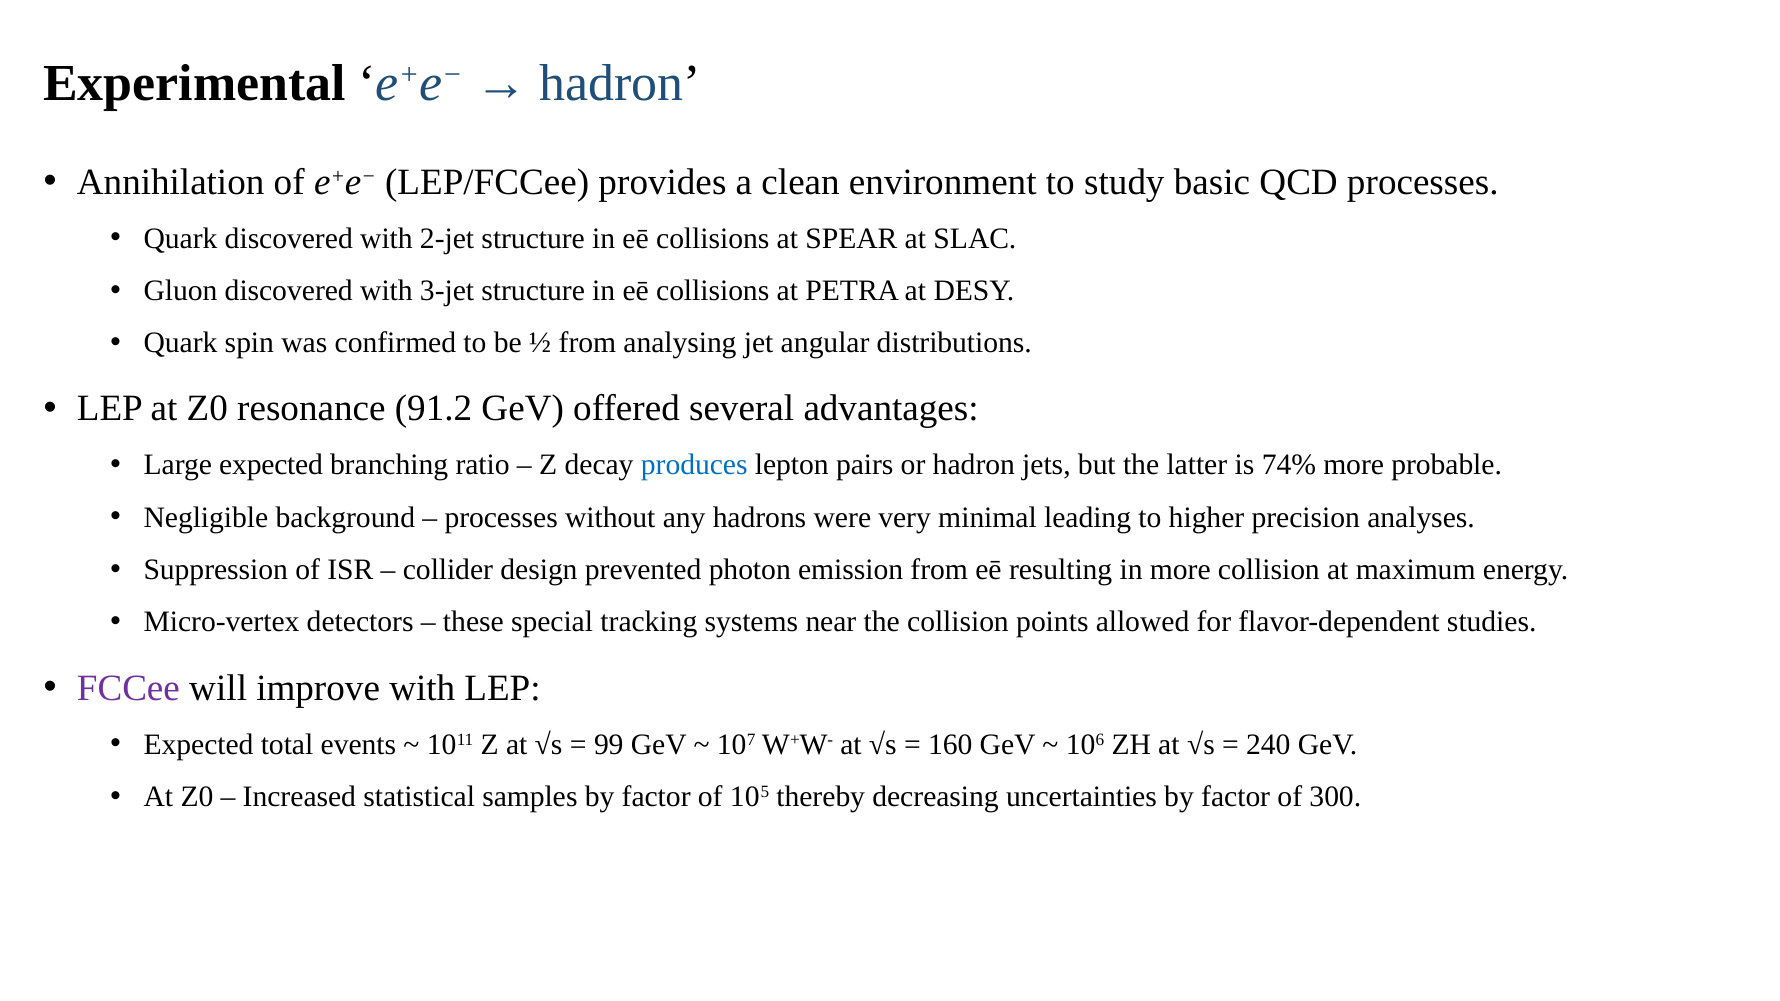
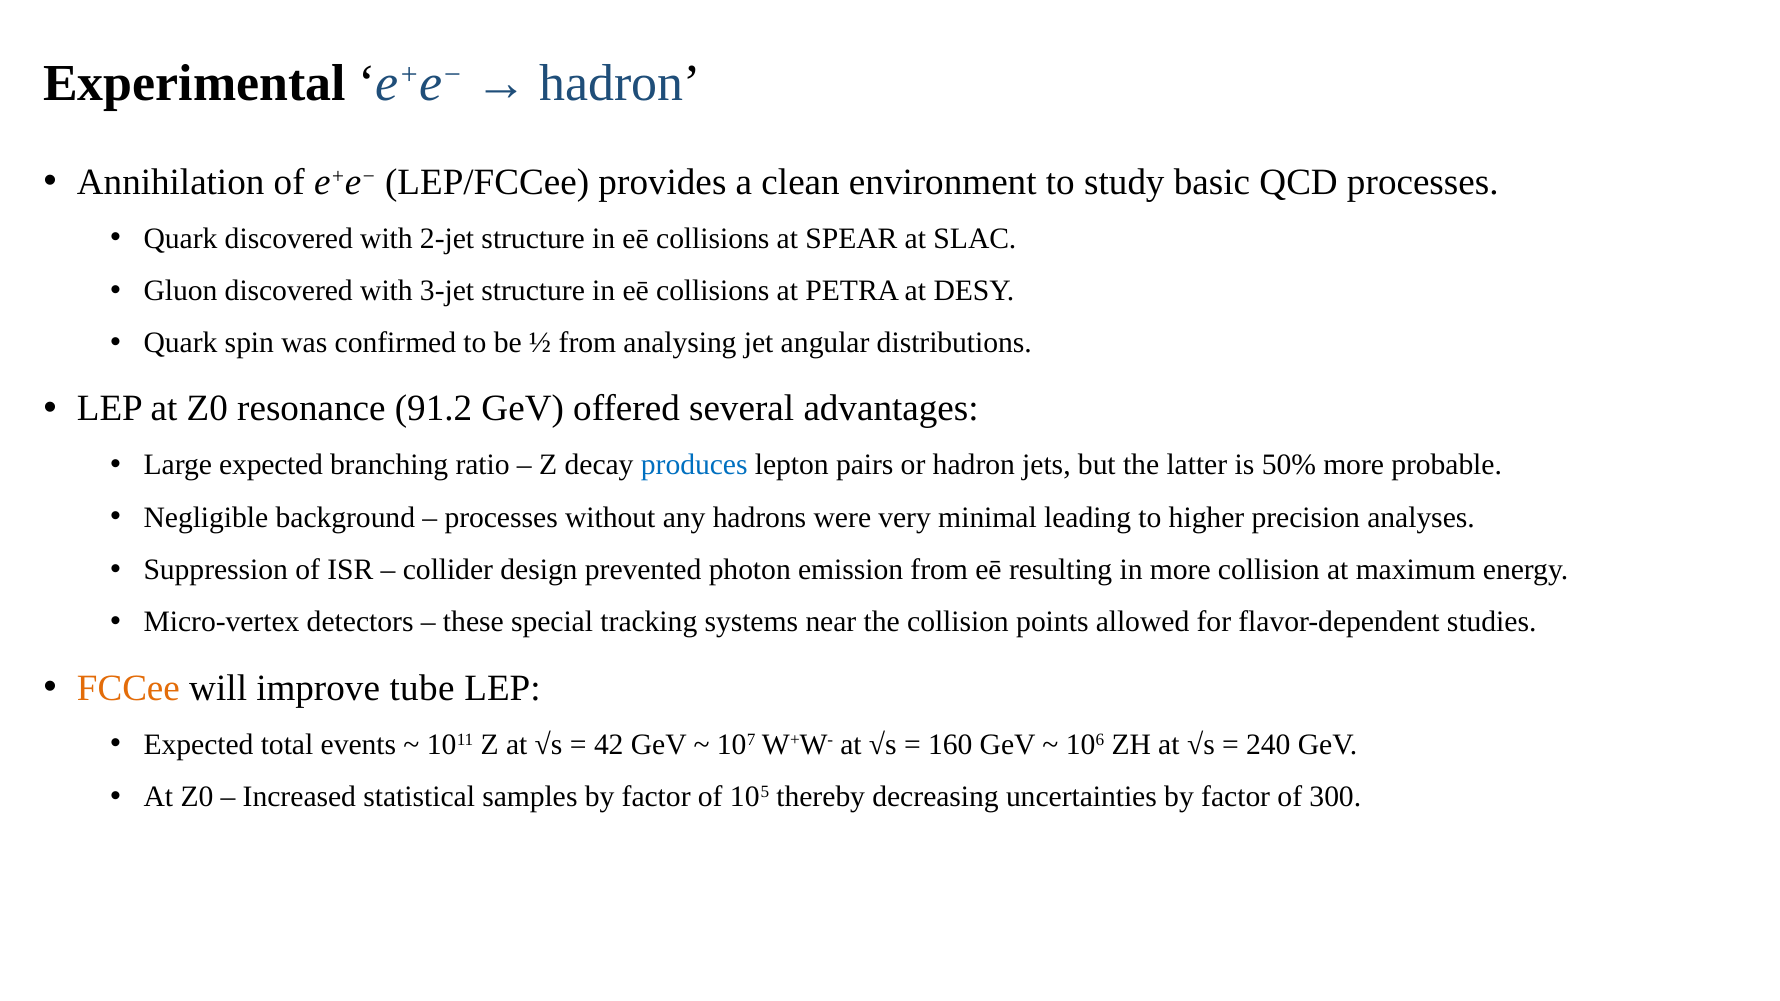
74%: 74% -> 50%
FCCee colour: purple -> orange
improve with: with -> tube
99: 99 -> 42
